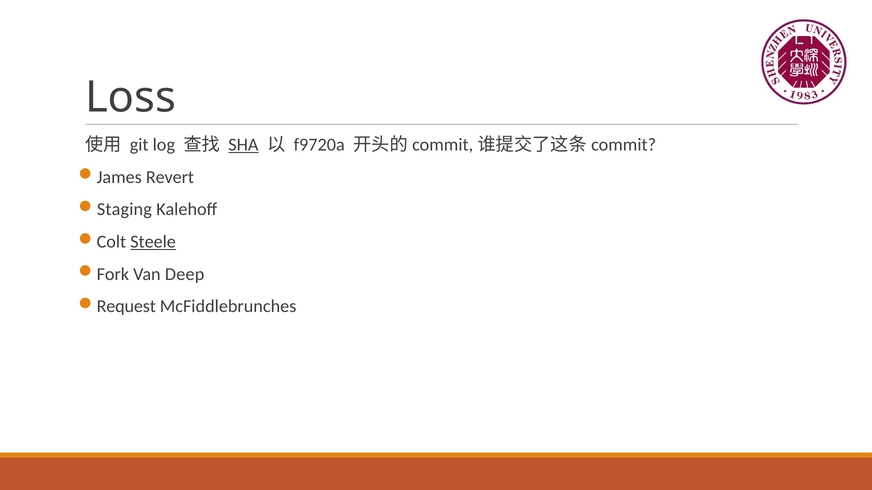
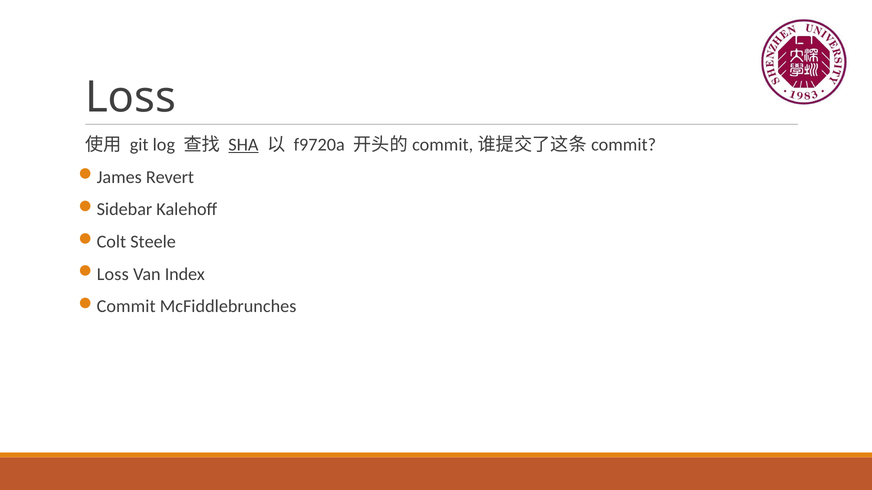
Staging: Staging -> Sidebar
Steele underline: present -> none
Fork at (113, 274): Fork -> Loss
Deep: Deep -> Index
Request: Request -> Commit
